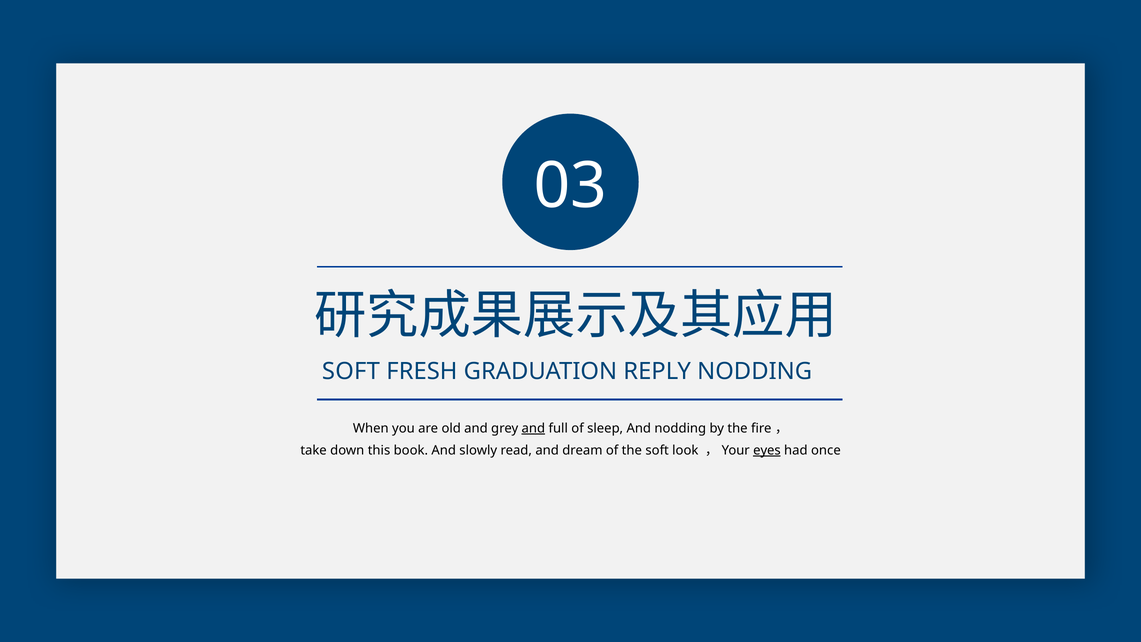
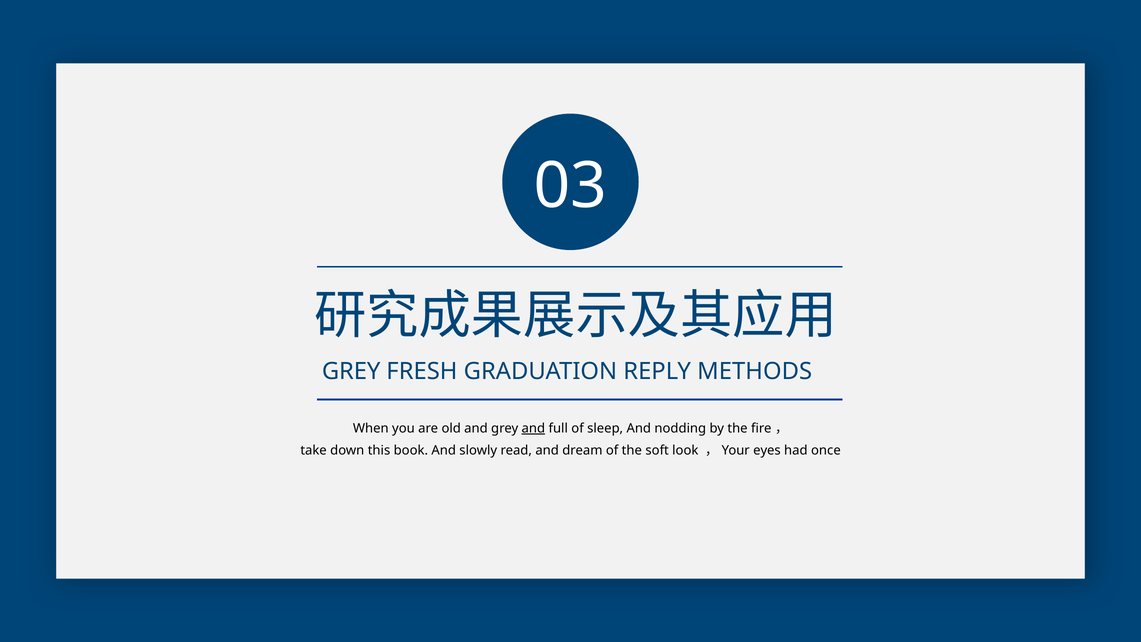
SOFT at (351, 371): SOFT -> GREY
REPLY NODDING: NODDING -> METHODS
eyes underline: present -> none
